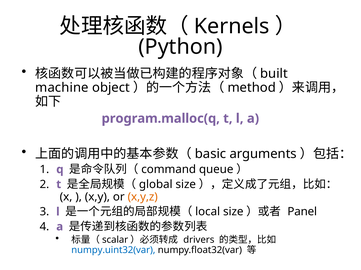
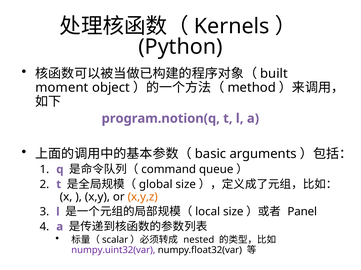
machine: machine -> moment
program.malloc(q: program.malloc(q -> program.notion(q
drivers: drivers -> nested
numpy.uint32(var colour: blue -> purple
